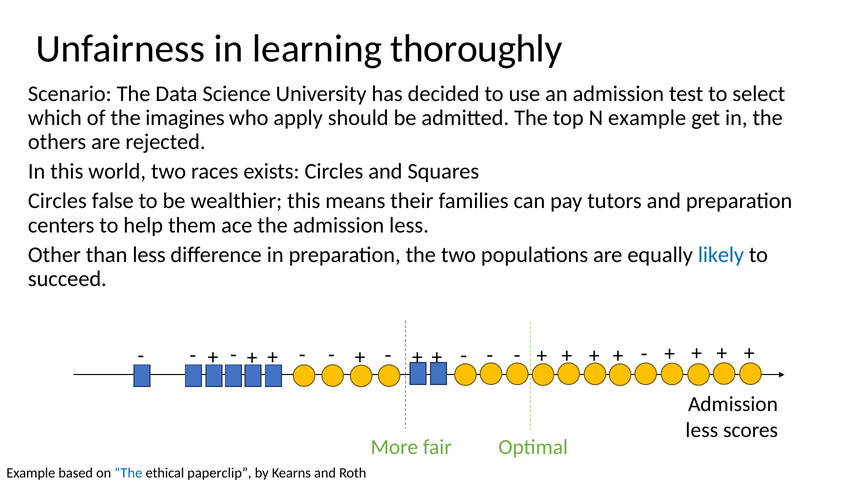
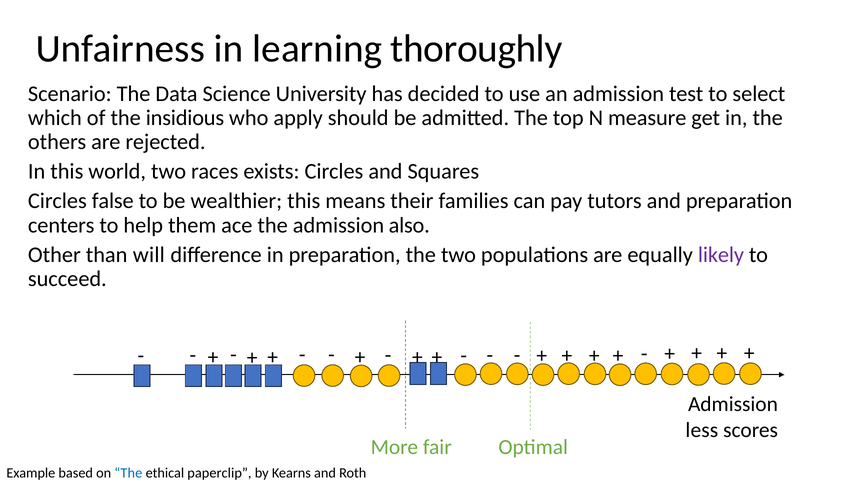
imagines: imagines -> insidious
N example: example -> measure
the admission less: less -> also
than less: less -> will
likely colour: blue -> purple
